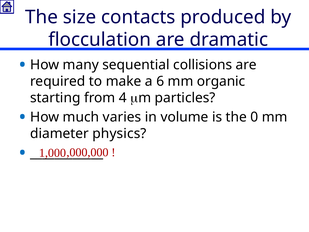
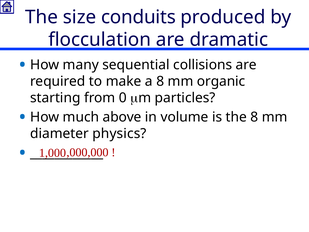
contacts: contacts -> conduits
a 6: 6 -> 8
4: 4 -> 0
varies: varies -> above
the 0: 0 -> 8
